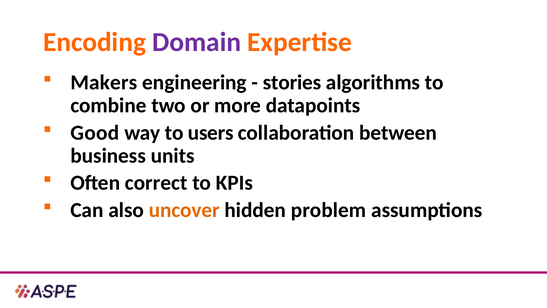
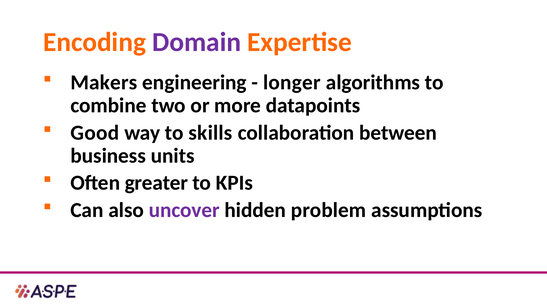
stories: stories -> longer
users: users -> skills
correct: correct -> greater
uncover colour: orange -> purple
